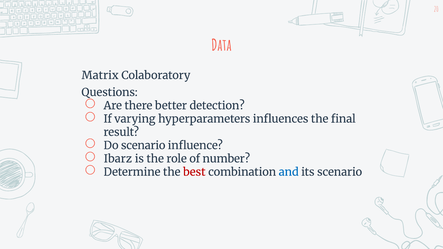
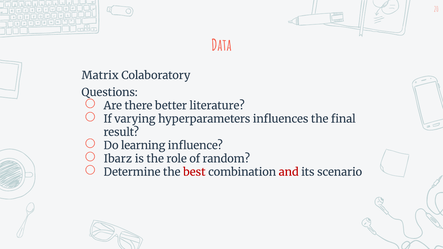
detection: detection -> literature
Do scenario: scenario -> learning
number: number -> random
and colour: blue -> red
